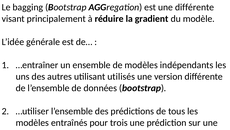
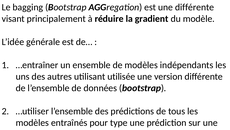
utilisés: utilisés -> utilisée
trois: trois -> type
